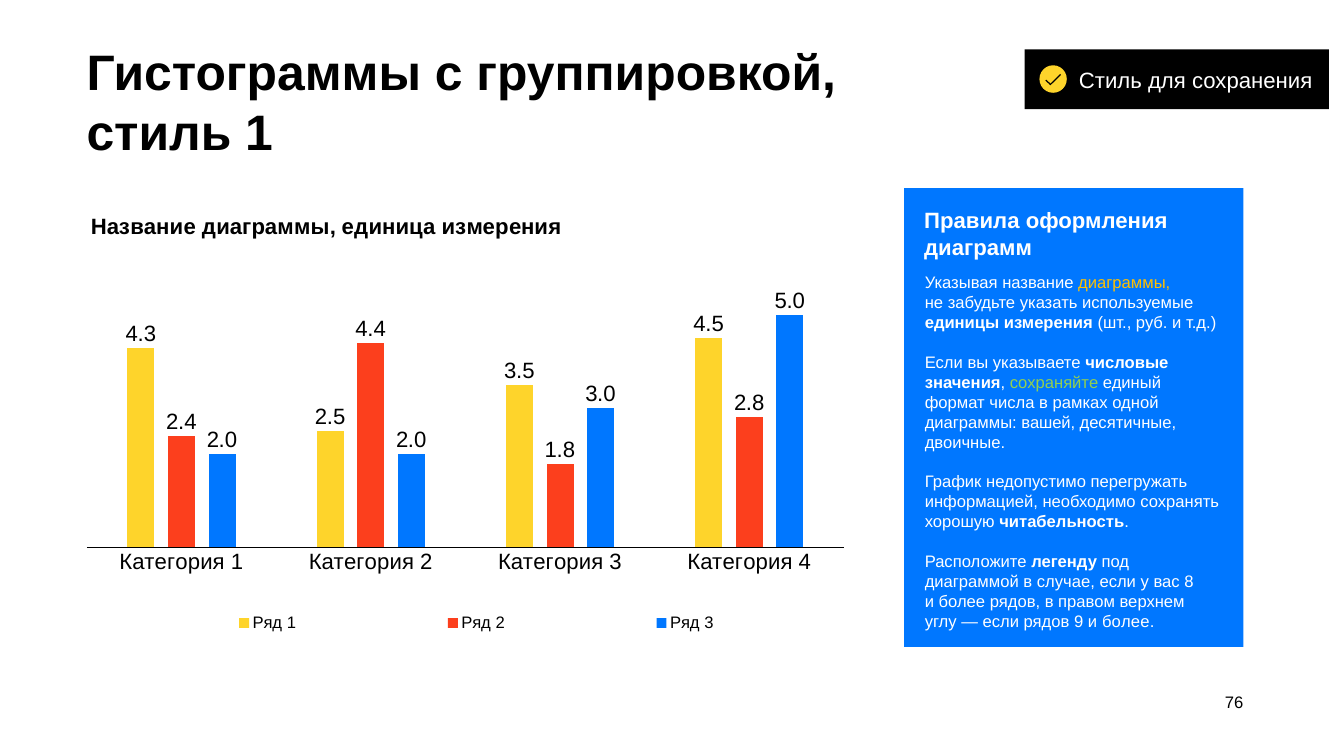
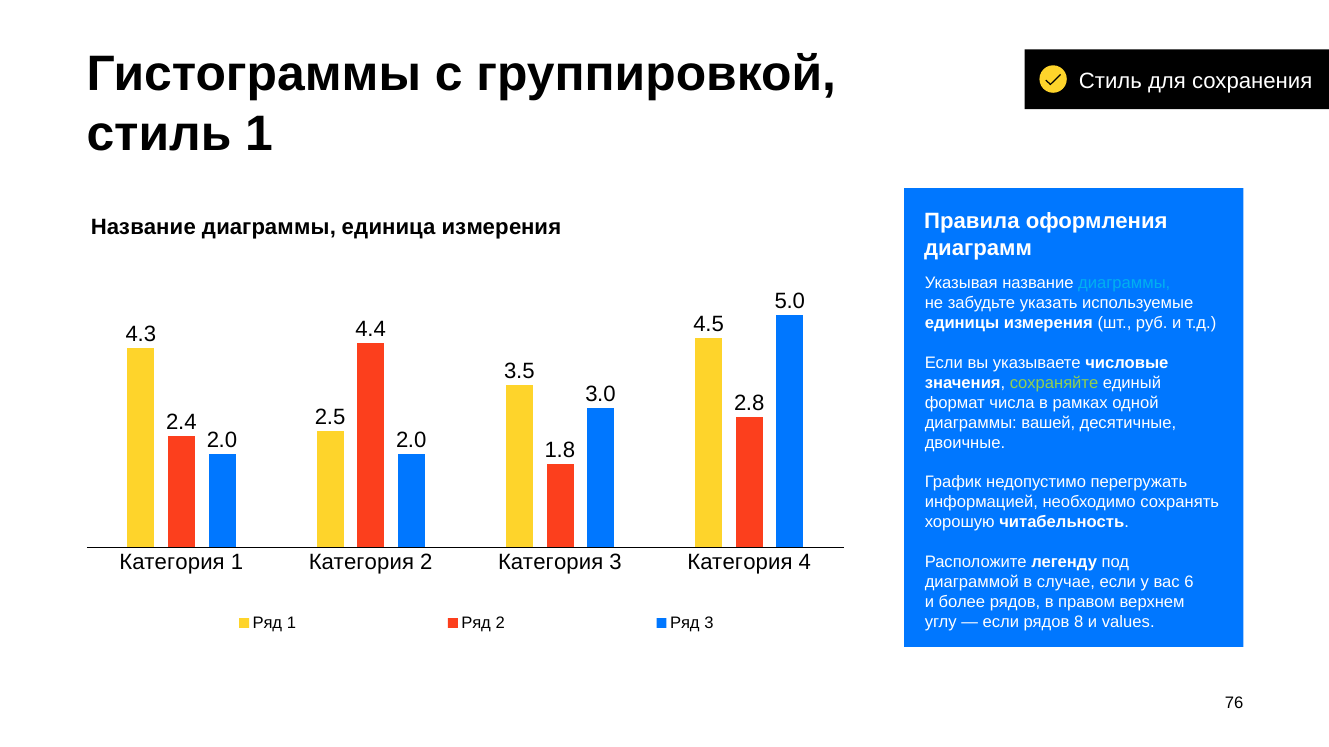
диаграммы at (1124, 284) colour: yellow -> light blue
8: 8 -> 6
9: 9 -> 8
более at (1128, 622): более -> values
